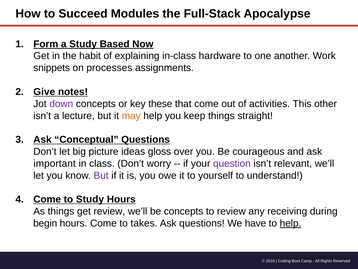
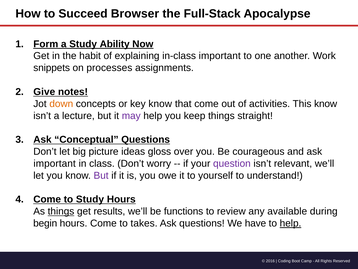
Modules: Modules -> Browser
Based: Based -> Ability
in-class hardware: hardware -> important
down colour: purple -> orange
key these: these -> know
This other: other -> know
may colour: orange -> purple
things at (61, 211) underline: none -> present
get review: review -> results
be concepts: concepts -> functions
receiving: receiving -> available
